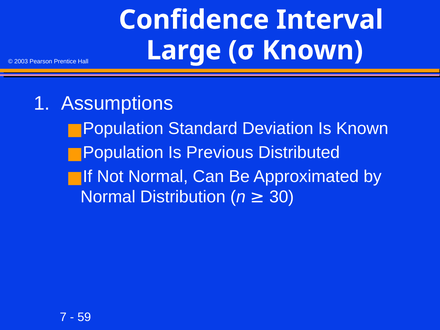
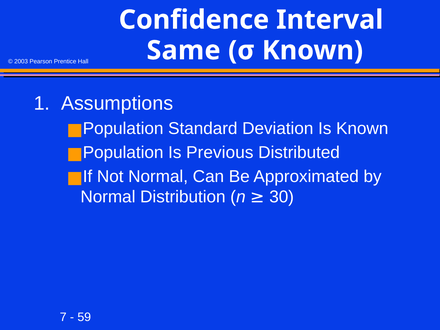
Large: Large -> Same
